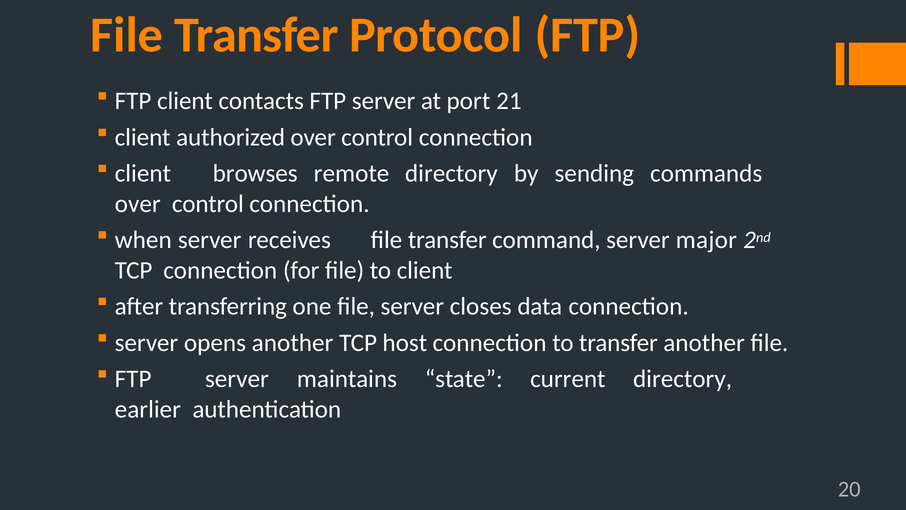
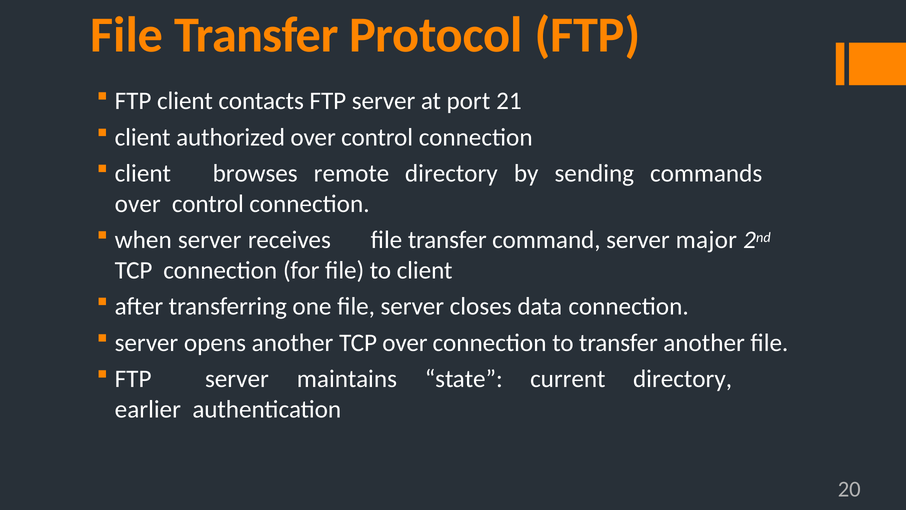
TCP host: host -> over
